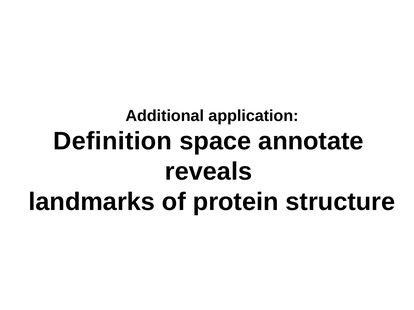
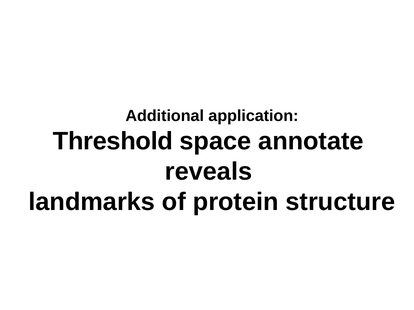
Definition: Definition -> Threshold
